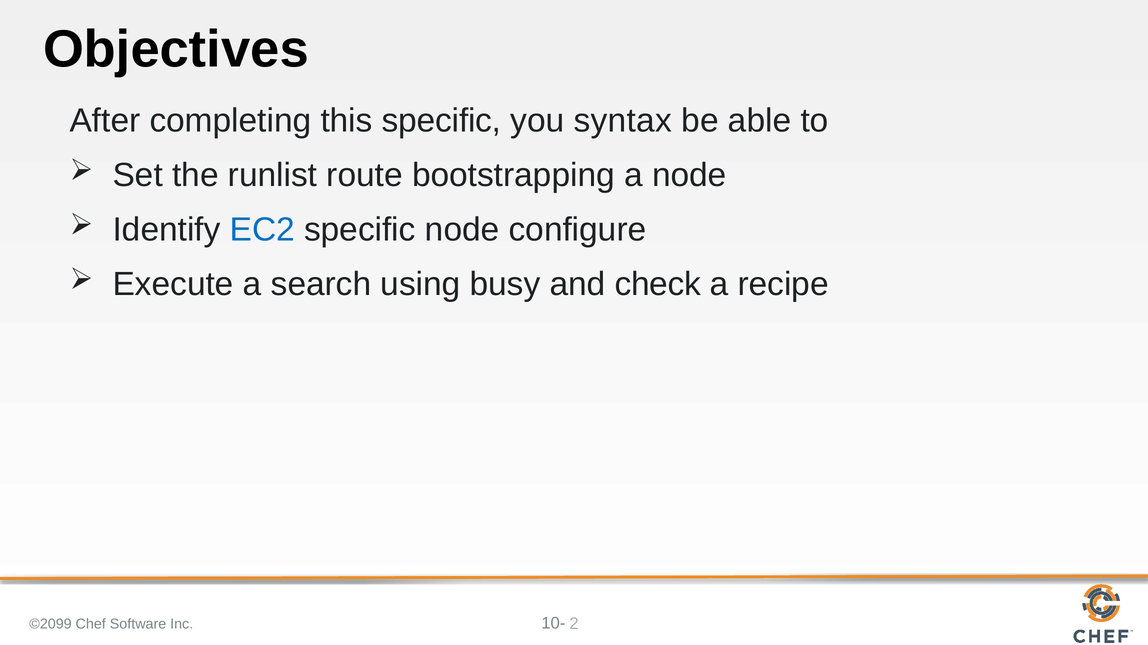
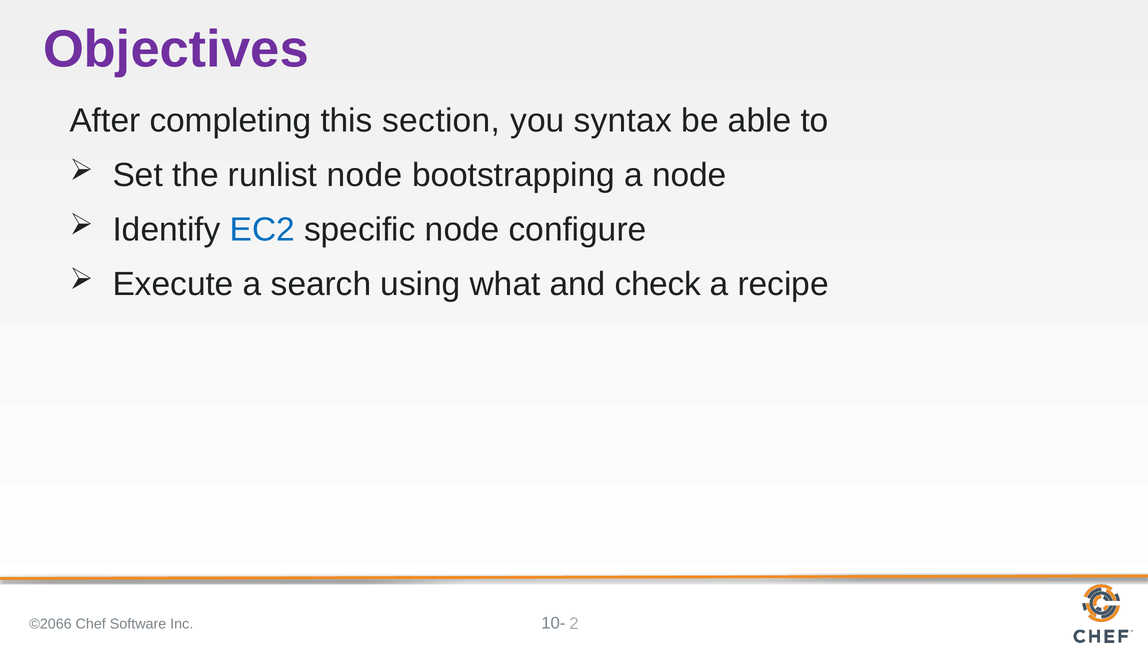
Objectives colour: black -> purple
this specific: specific -> section
runlist route: route -> node
busy: busy -> what
©2099: ©2099 -> ©2066
